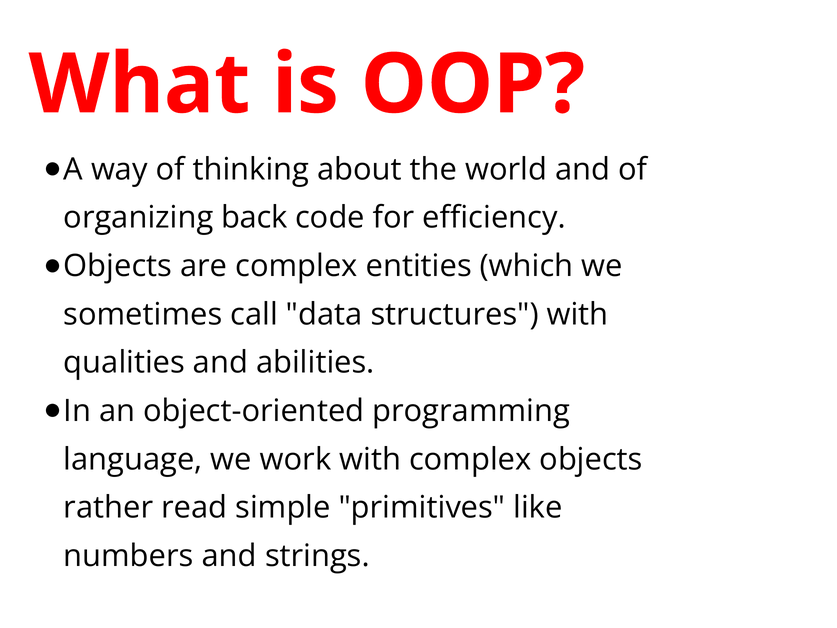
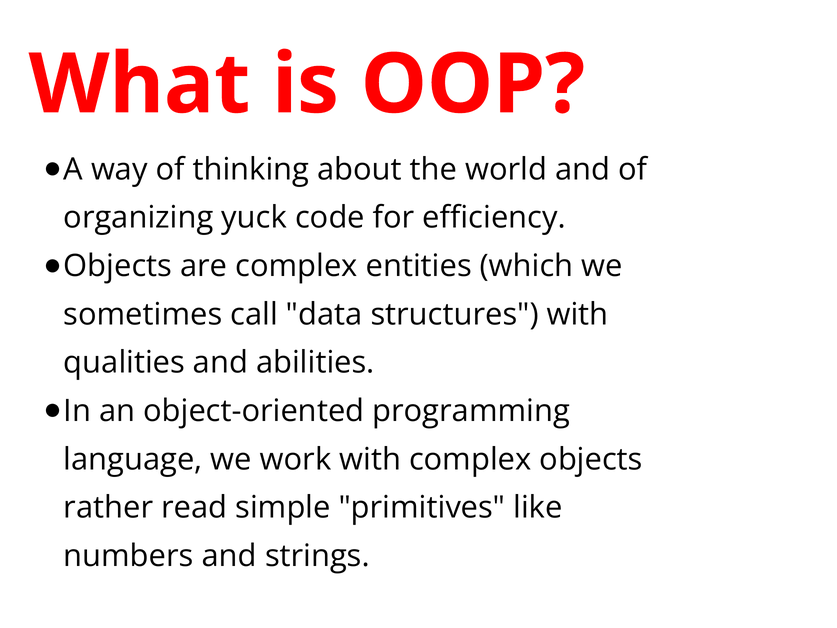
back: back -> yuck
